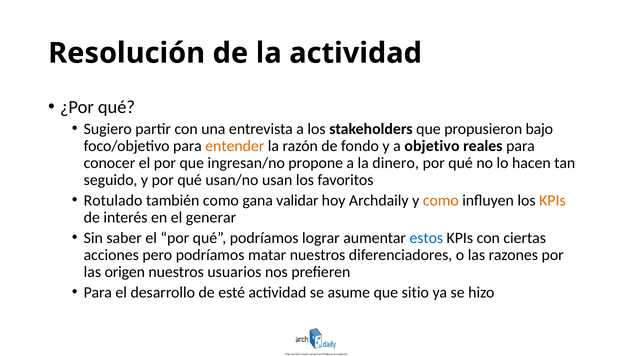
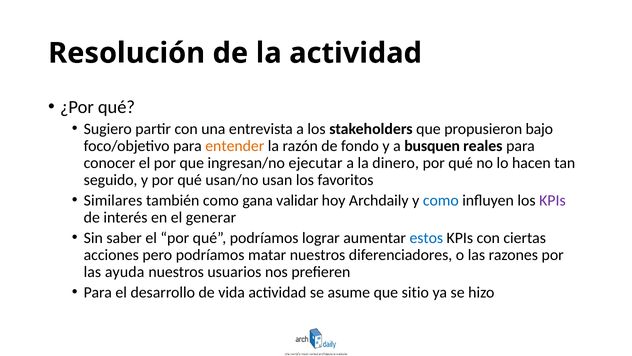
objetivo: objetivo -> busquen
propone: propone -> ejecutar
Rotulado: Rotulado -> Similares
como at (441, 200) colour: orange -> blue
KPIs at (552, 200) colour: orange -> purple
origen: origen -> ayuda
esté: esté -> vida
